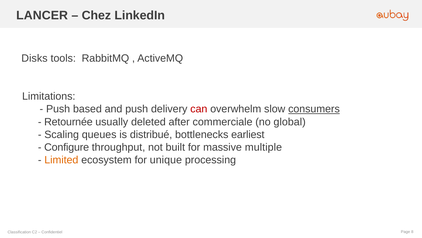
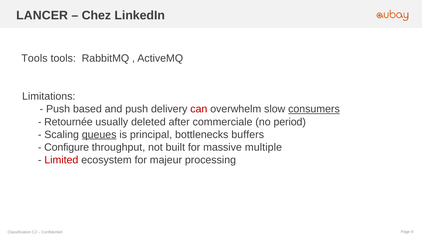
Disks at (34, 58): Disks -> Tools
global: global -> period
queues underline: none -> present
distribué: distribué -> principal
earliest: earliest -> buffers
Limited colour: orange -> red
unique: unique -> majeur
